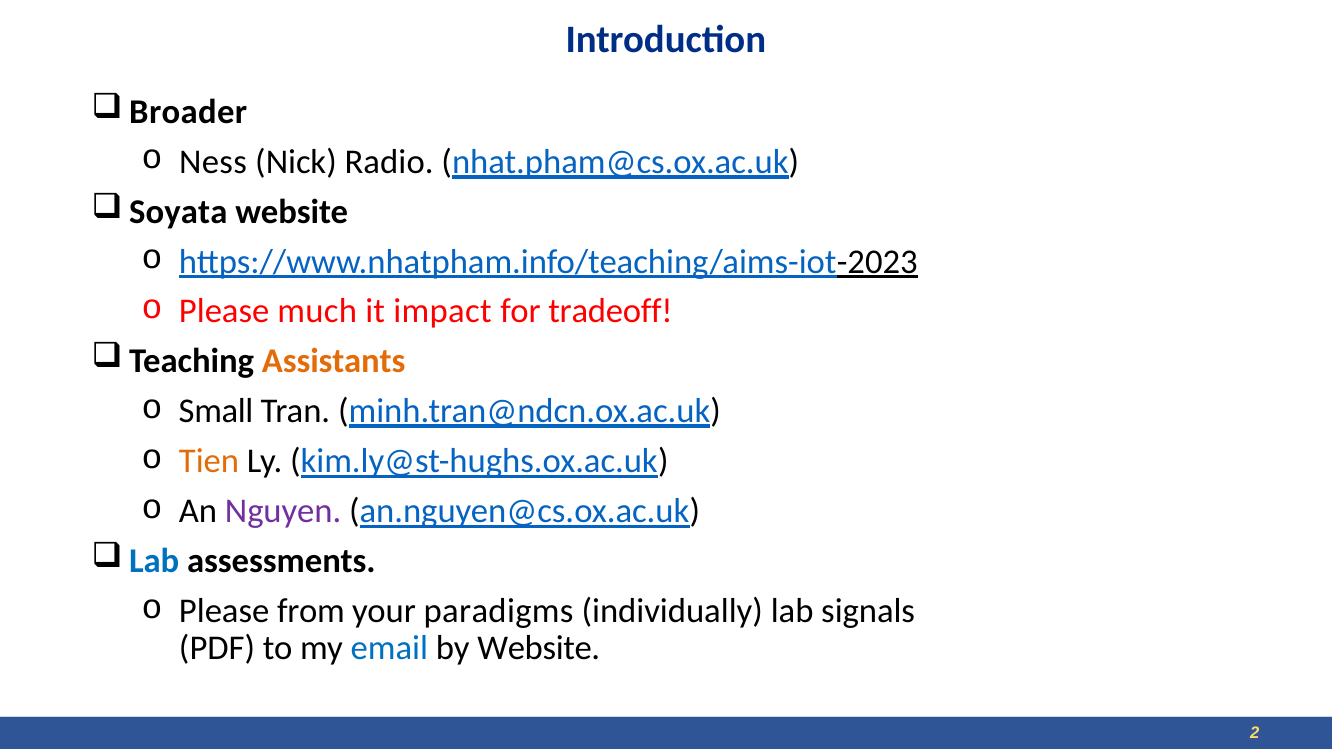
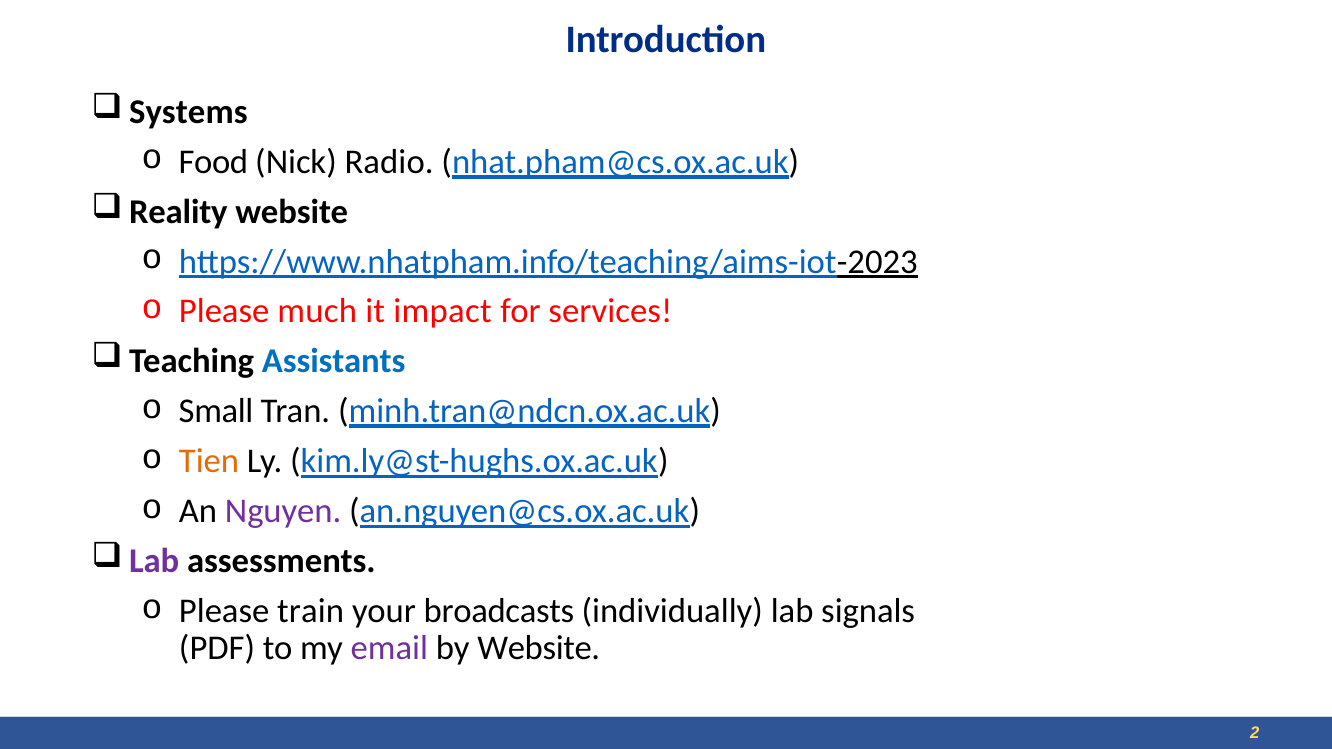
Broader: Broader -> Systems
Ness: Ness -> Food
Soyata: Soyata -> Reality
tradeoff: tradeoff -> services
Assistants colour: orange -> blue
Lab at (154, 561) colour: blue -> purple
from: from -> train
paradigms: paradigms -> broadcasts
email colour: blue -> purple
